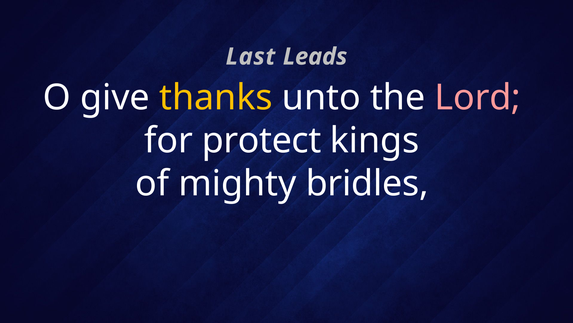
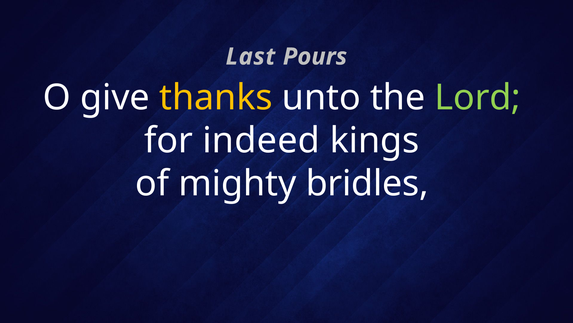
Leads: Leads -> Pours
Lord colour: pink -> light green
protect: protect -> indeed
